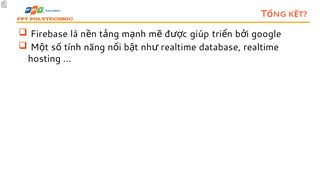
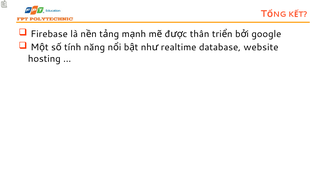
giúp: giúp -> thân
database realtime: realtime -> website
